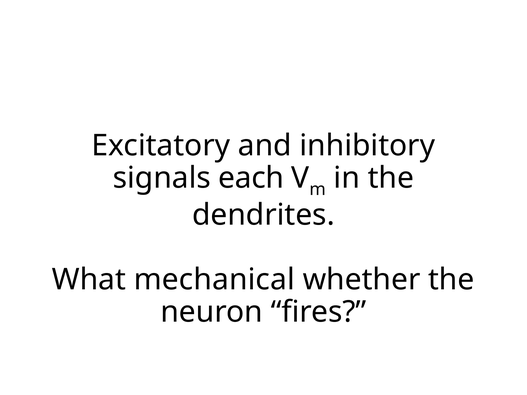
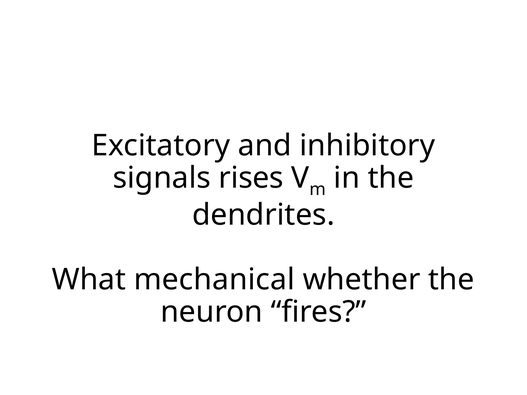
each: each -> rises
